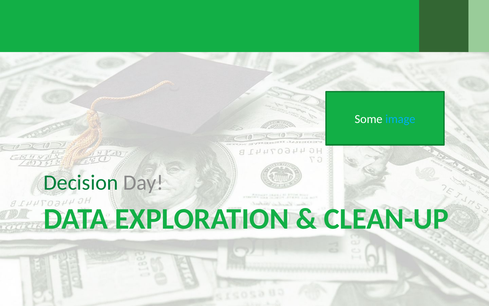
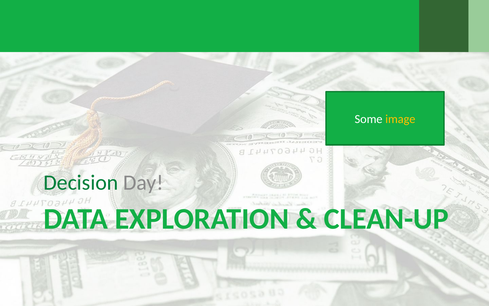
image colour: light blue -> yellow
